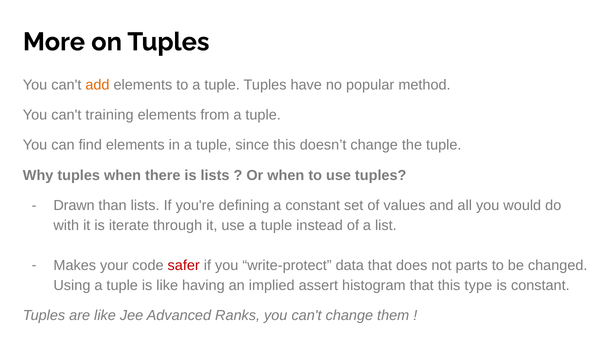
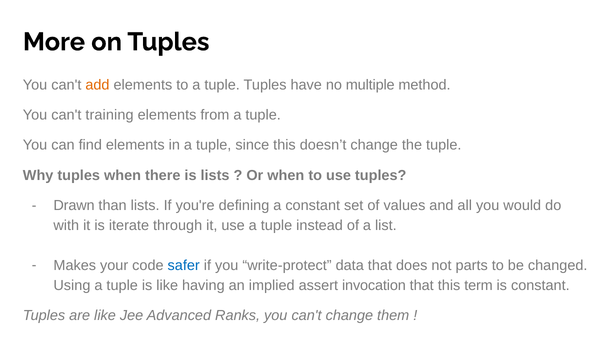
popular: popular -> multiple
safer colour: red -> blue
histogram: histogram -> invocation
type: type -> term
